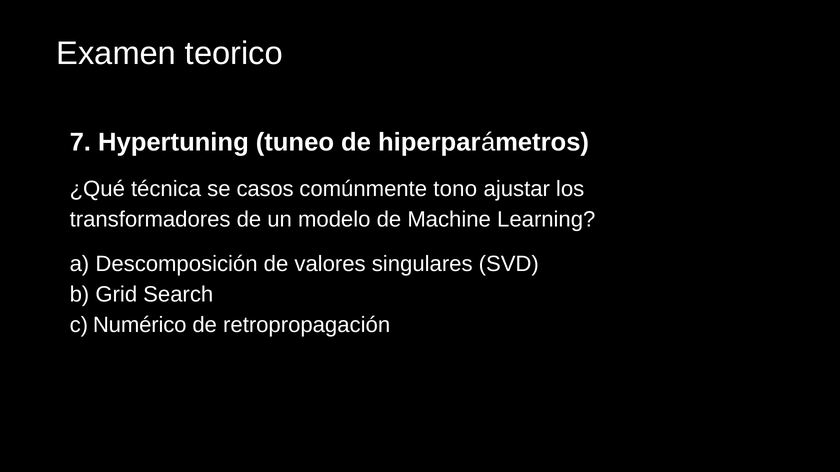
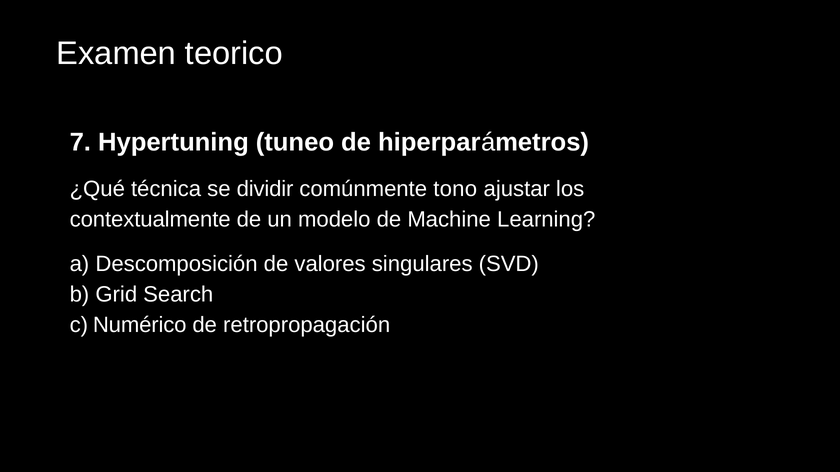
casos: casos -> dividir
transformadores: transformadores -> contextualmente
